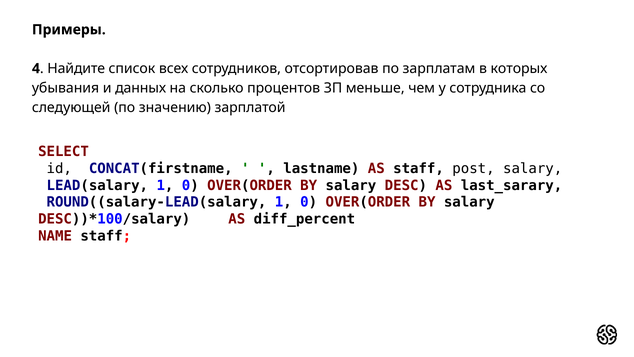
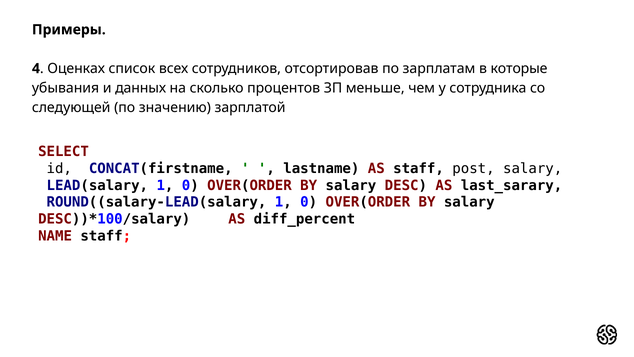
Найдите: Найдите -> Оценках
которых: которых -> которые
